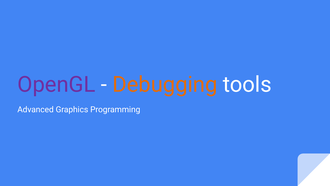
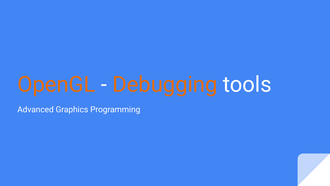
OpenGL colour: purple -> orange
